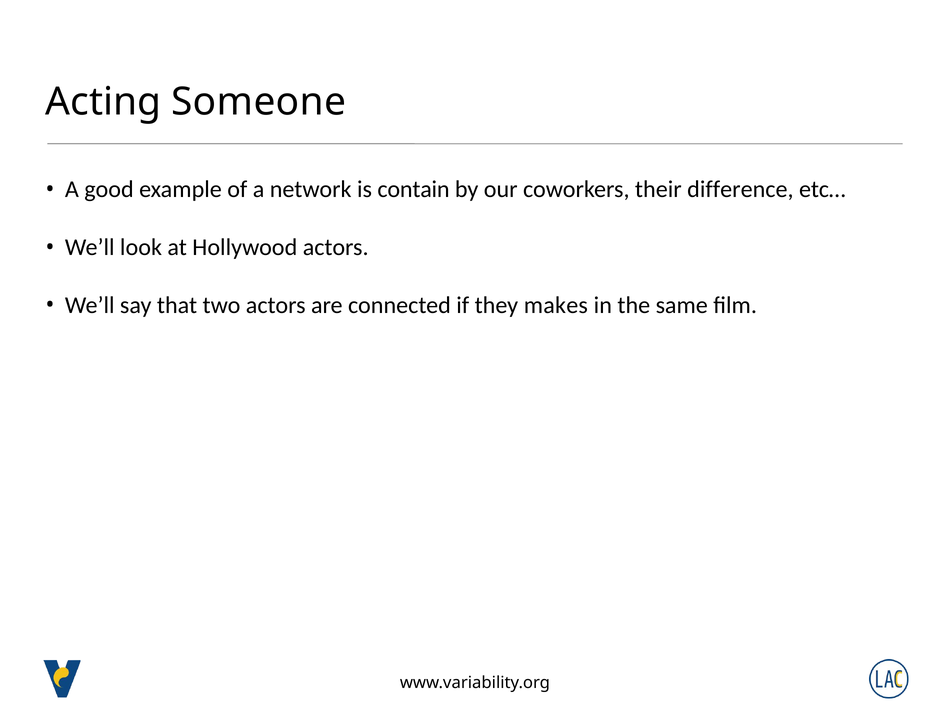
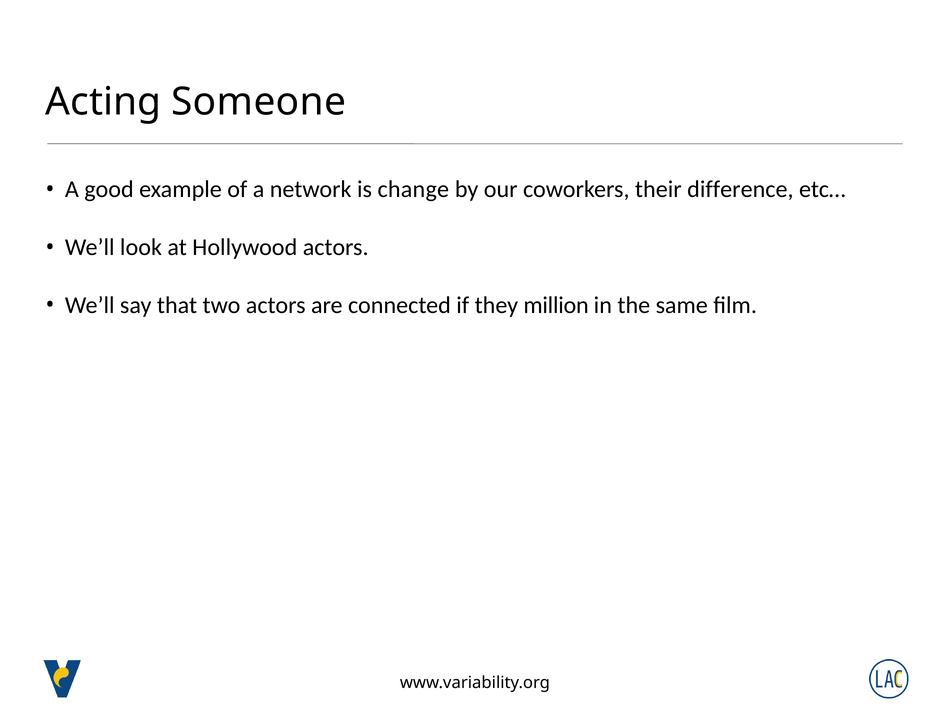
contain: contain -> change
makes: makes -> million
